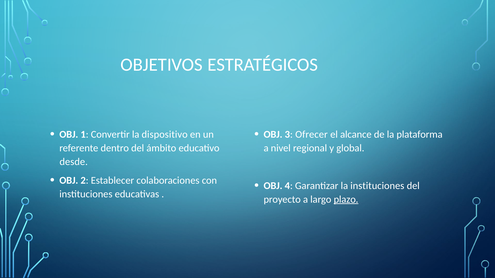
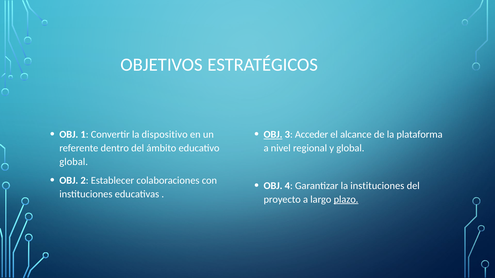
OBJ at (273, 135) underline: none -> present
Ofrecer: Ofrecer -> Acceder
desde at (74, 162): desde -> global
